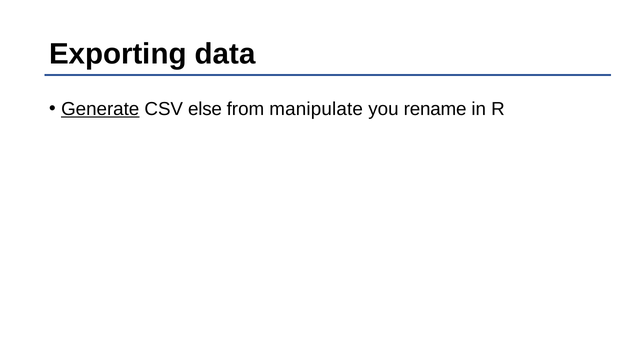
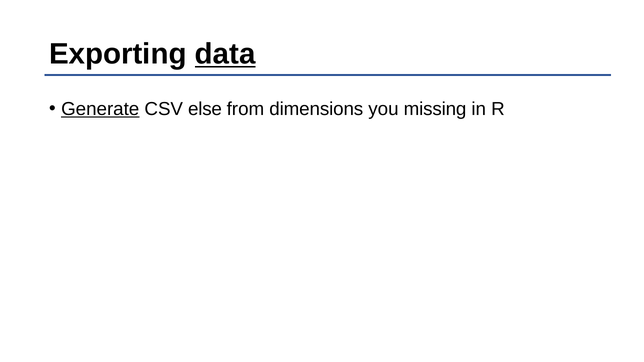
data underline: none -> present
manipulate: manipulate -> dimensions
rename: rename -> missing
